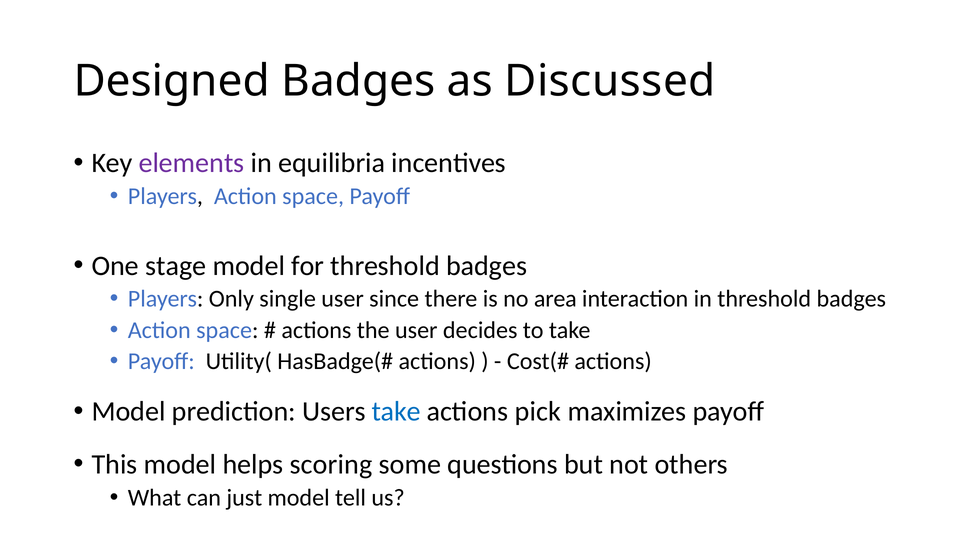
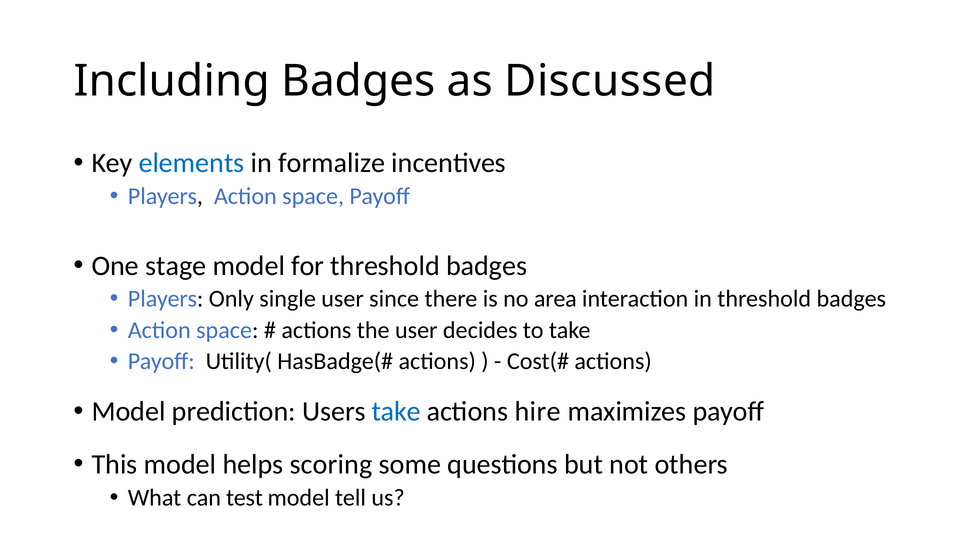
Designed: Designed -> Including
elements colour: purple -> blue
equilibria: equilibria -> formalize
pick: pick -> hire
just: just -> test
